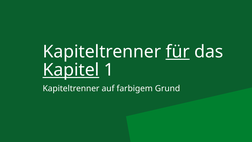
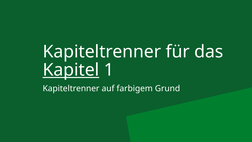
für underline: present -> none
